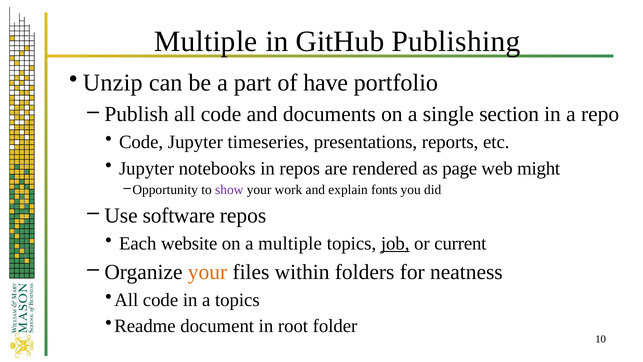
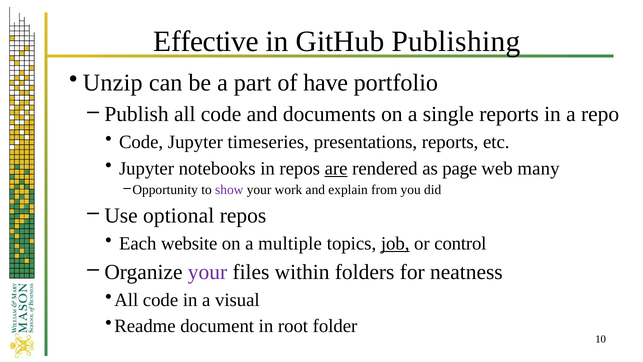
Multiple at (206, 41): Multiple -> Effective
single section: section -> reports
are underline: none -> present
might: might -> many
fonts: fonts -> from
software: software -> optional
current: current -> control
your at (208, 272) colour: orange -> purple
a topics: topics -> visual
